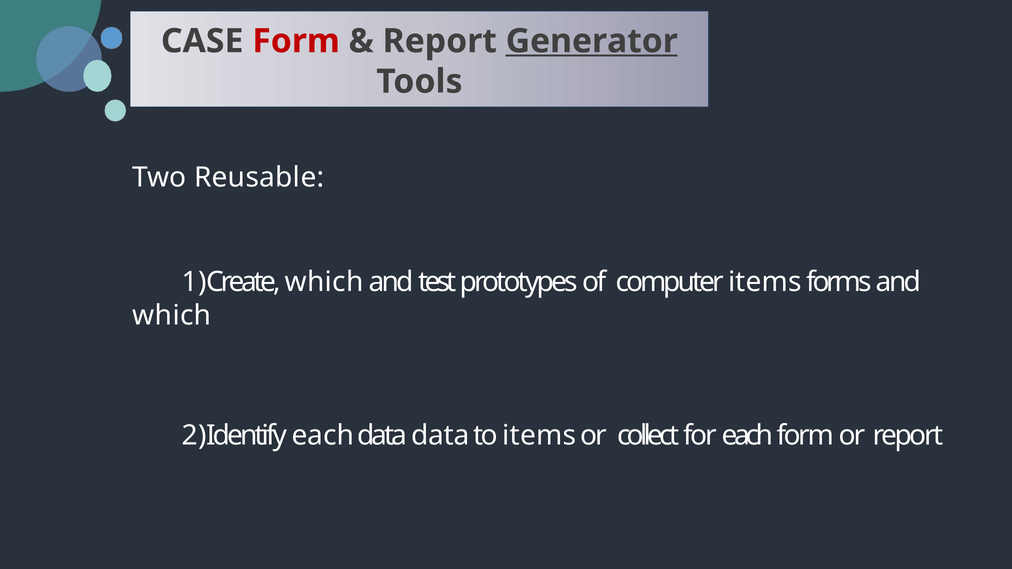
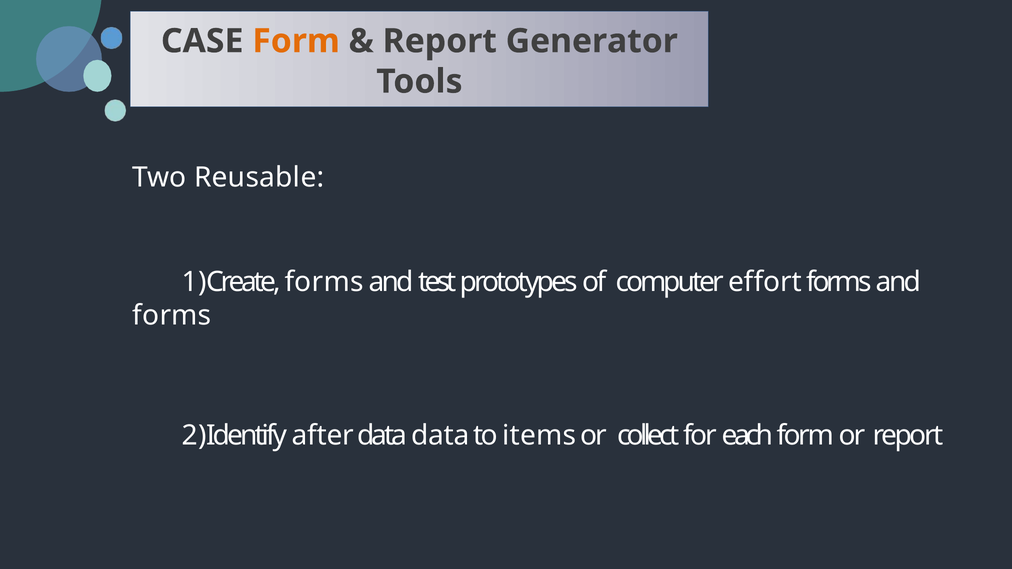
Form at (296, 41) colour: red -> orange
Generator underline: present -> none
which at (324, 282): which -> forms
computer items: items -> effort
which at (172, 316): which -> forms
each at (323, 436): each -> after
